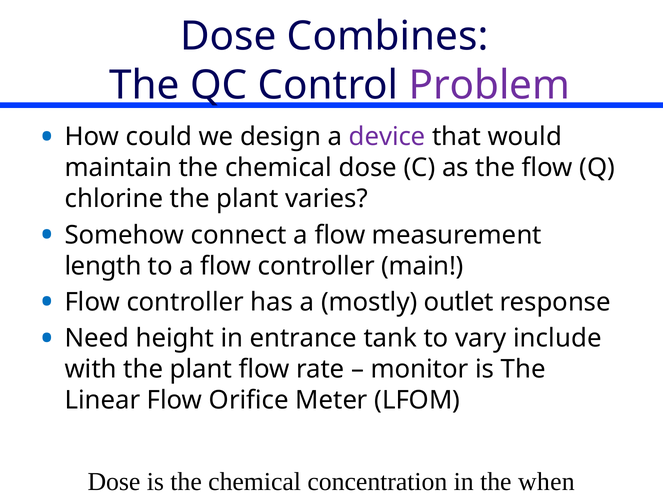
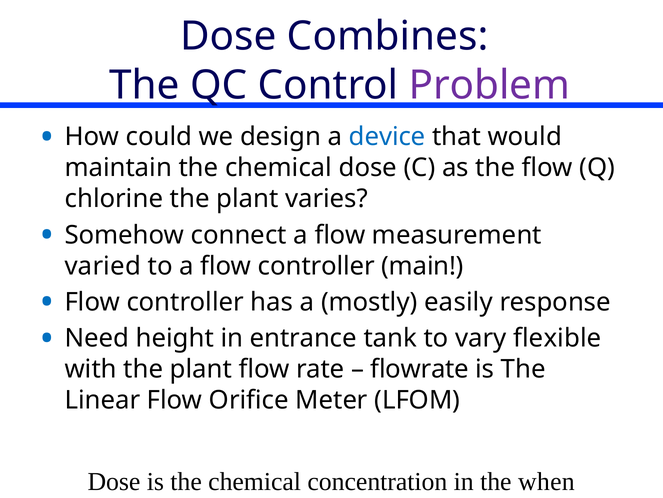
device colour: purple -> blue
length: length -> varied
outlet: outlet -> easily
include: include -> flexible
monitor: monitor -> flowrate
